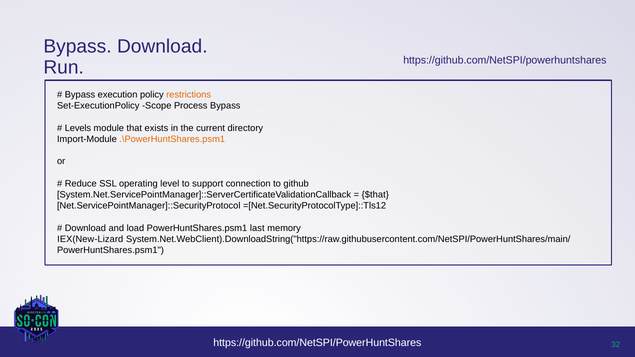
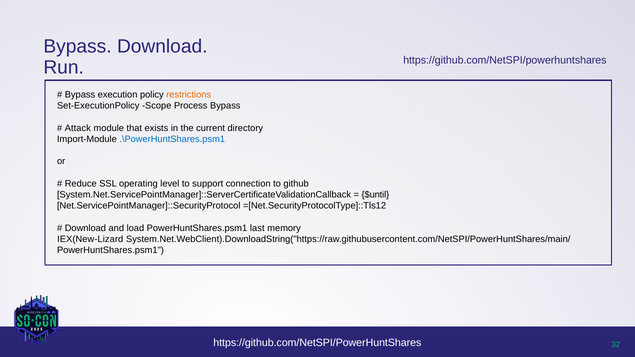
Levels: Levels -> Attack
.\PowerHuntShares.psm1 colour: orange -> blue
$that: $that -> $until
